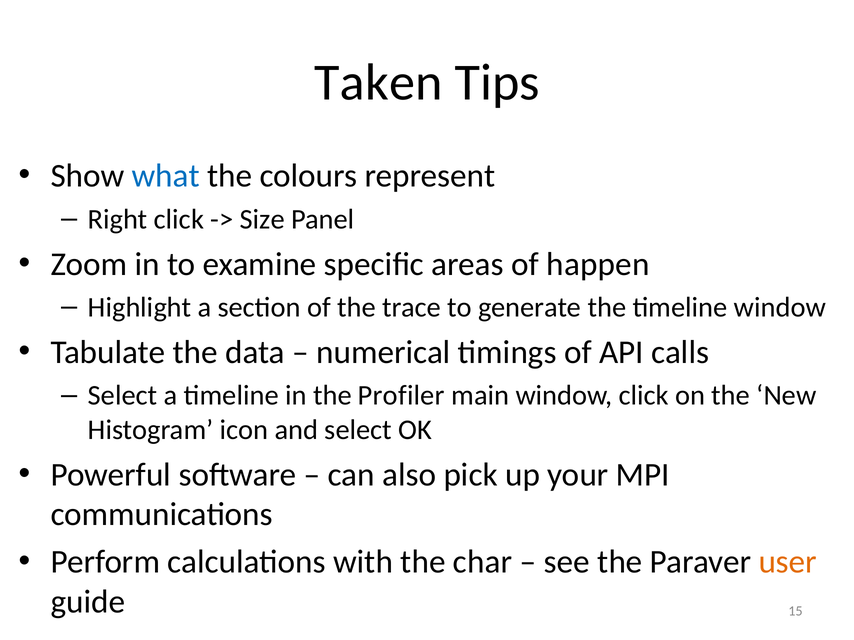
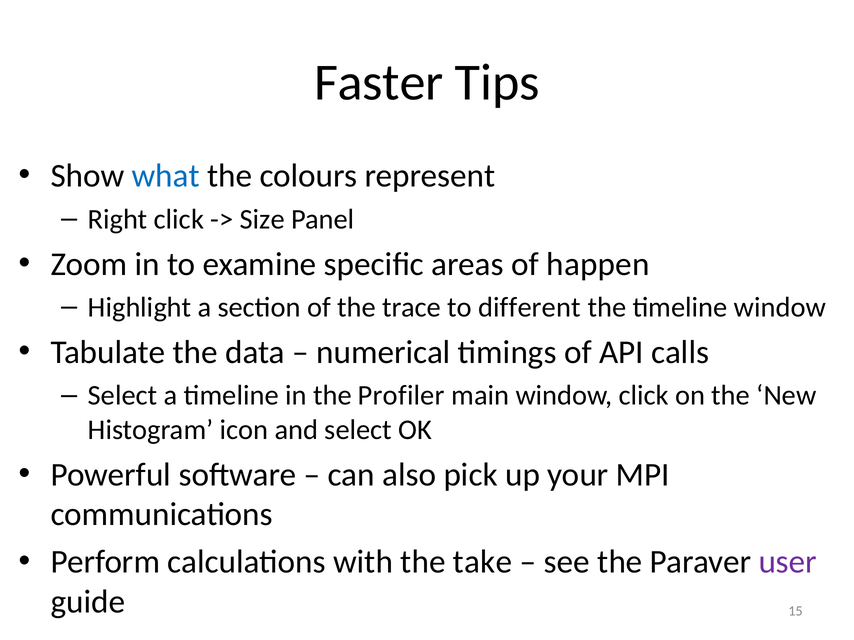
Taken: Taken -> Faster
generate: generate -> different
char: char -> take
user colour: orange -> purple
